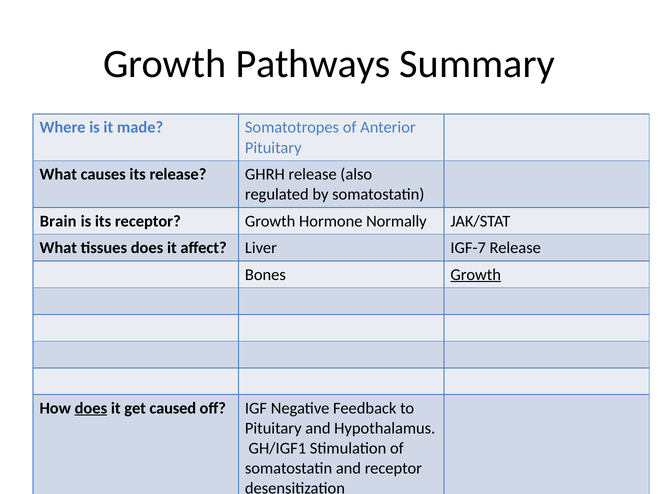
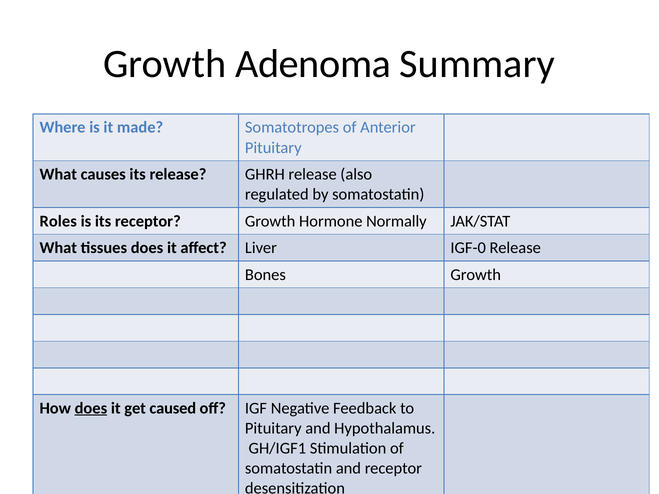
Pathways: Pathways -> Adenoma
Brain: Brain -> Roles
IGF-7: IGF-7 -> IGF-0
Growth at (476, 275) underline: present -> none
